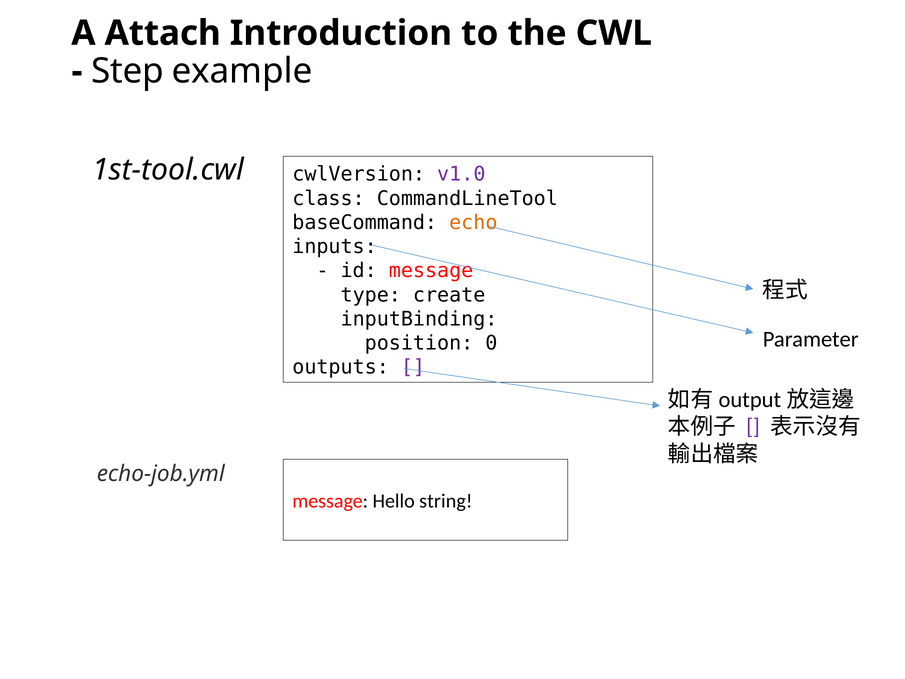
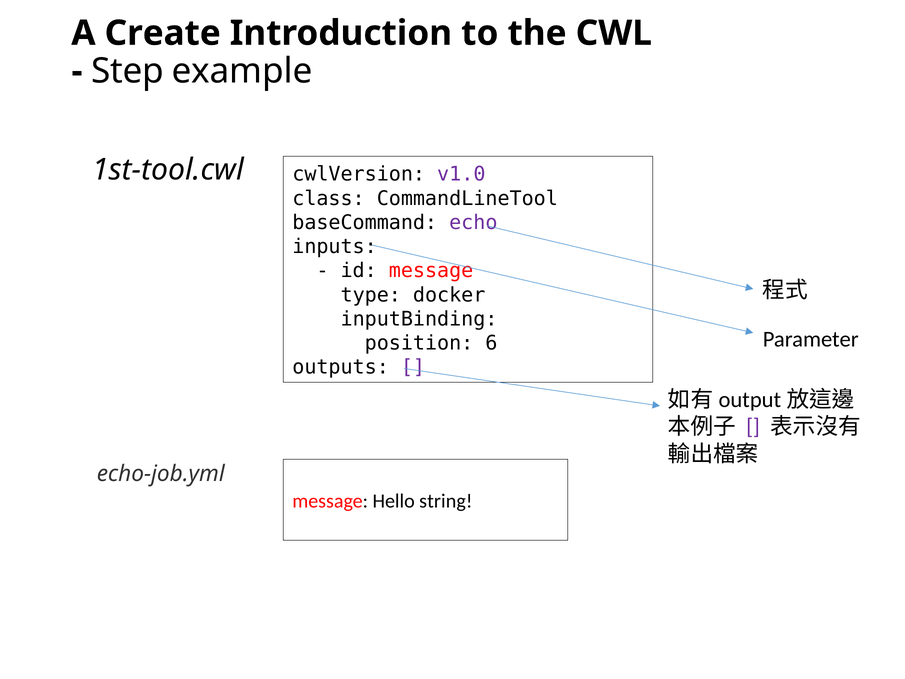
Attach: Attach -> Create
echo colour: orange -> purple
create: create -> docker
0: 0 -> 6
